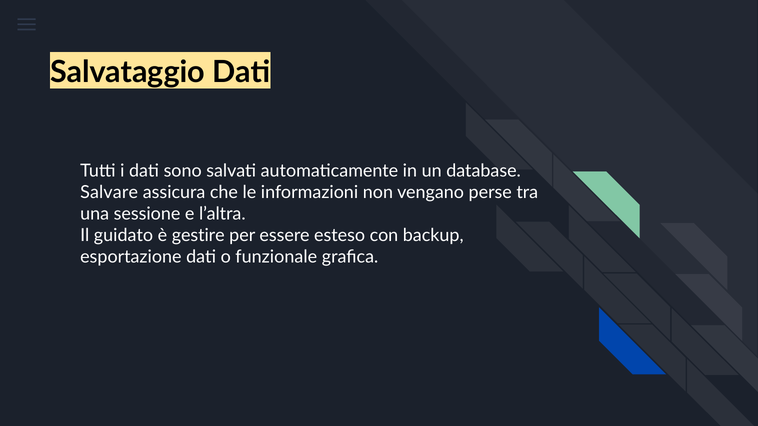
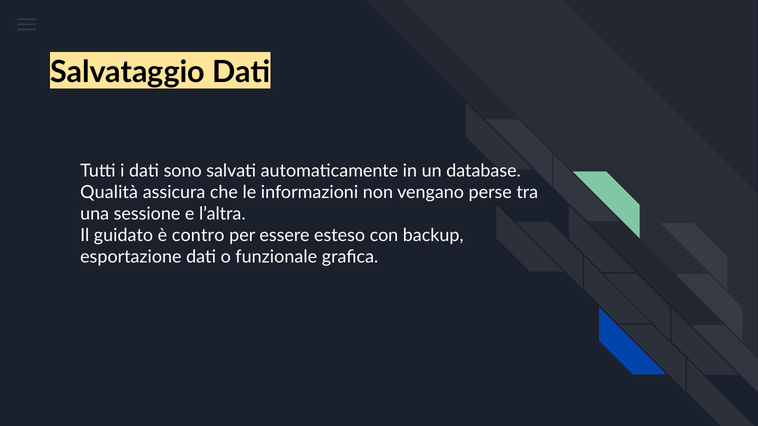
Salvare: Salvare -> Qualità
gestire: gestire -> contro
